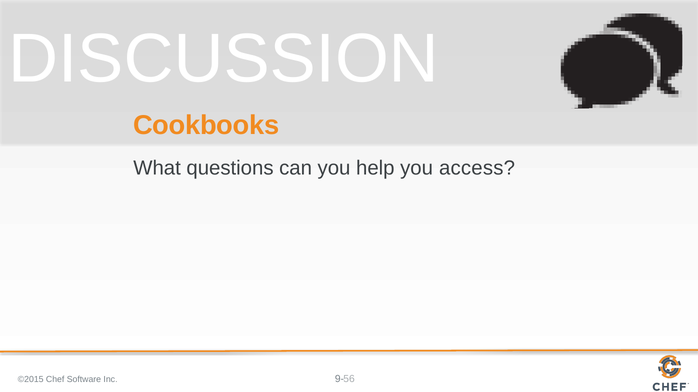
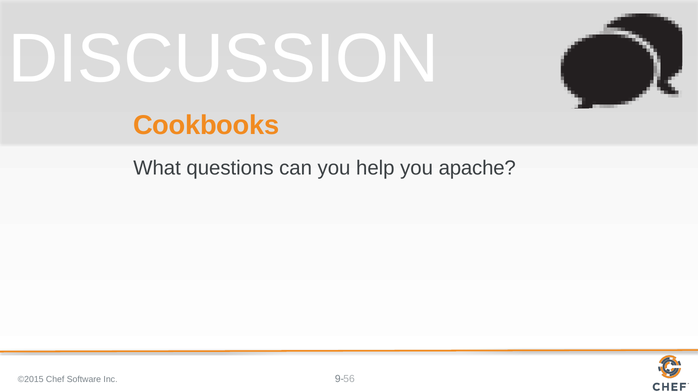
access: access -> apache
